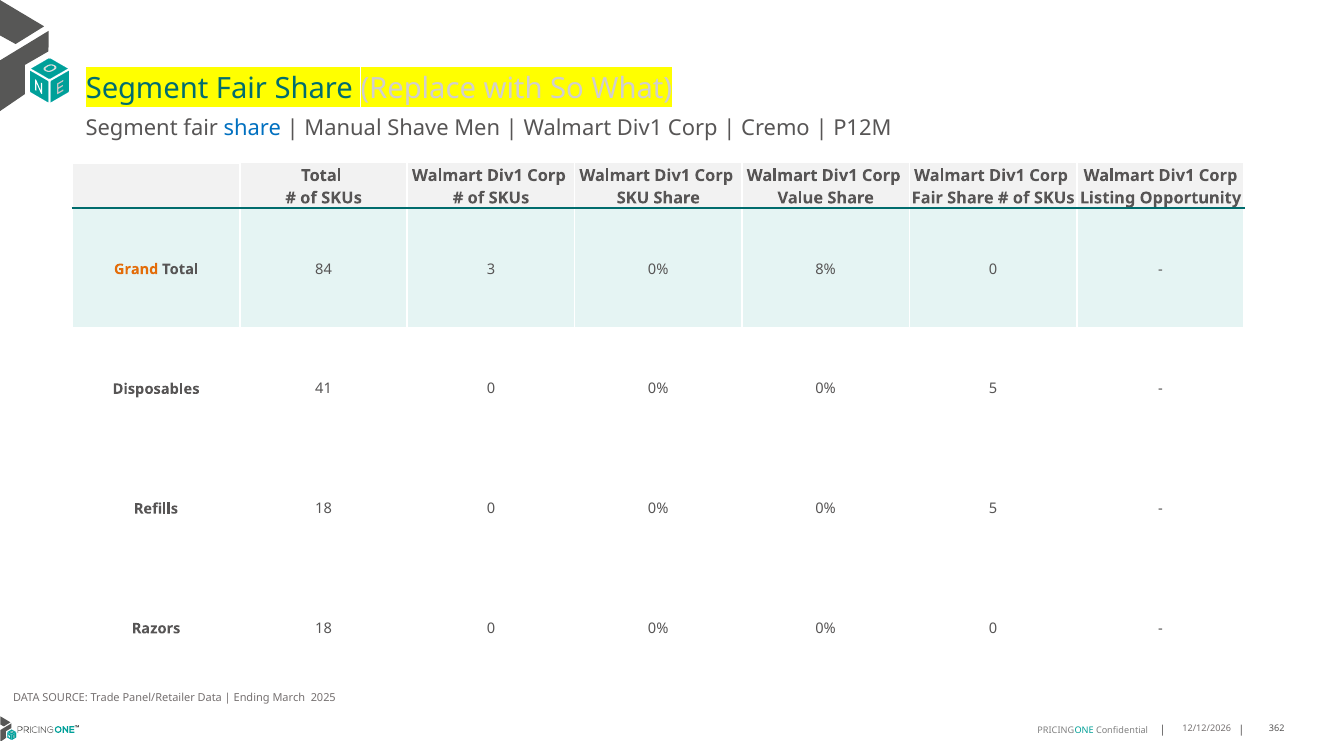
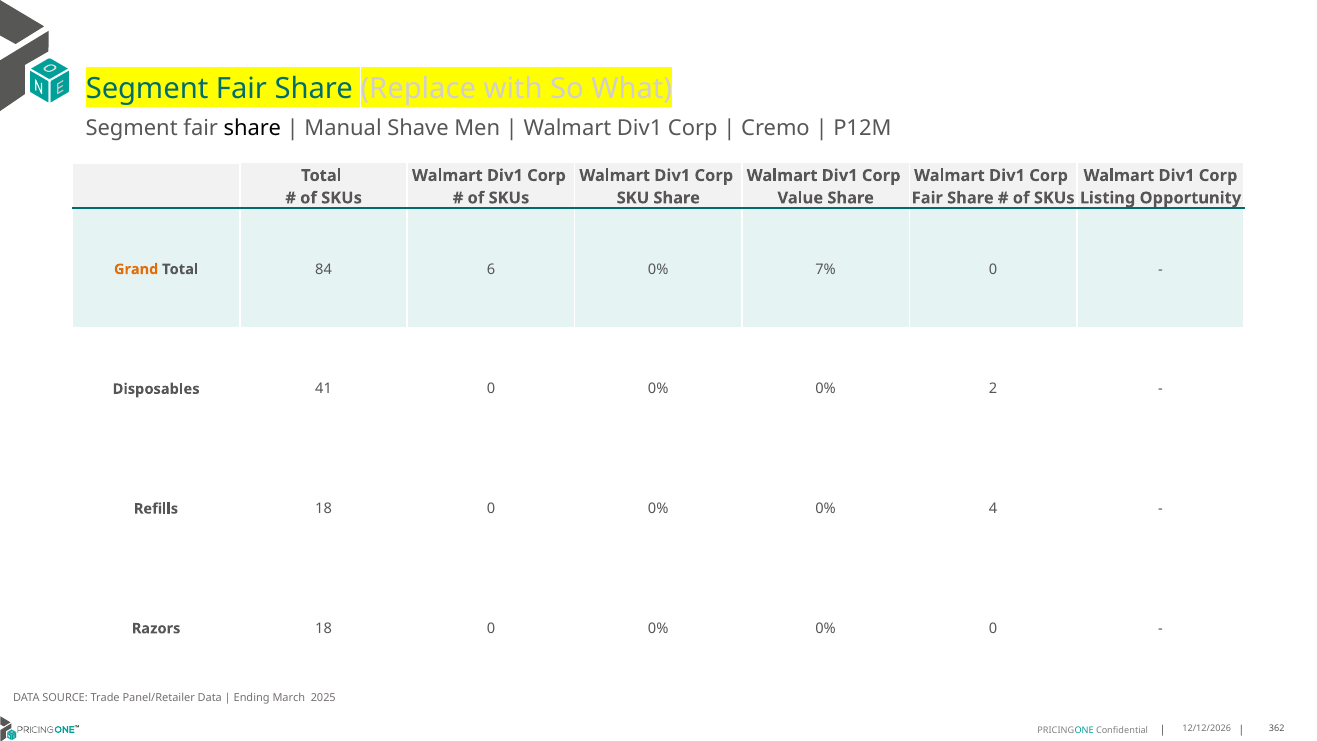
share at (252, 128) colour: blue -> black
3: 3 -> 6
8%: 8% -> 7%
5 at (993, 389): 5 -> 2
5 at (993, 509): 5 -> 4
